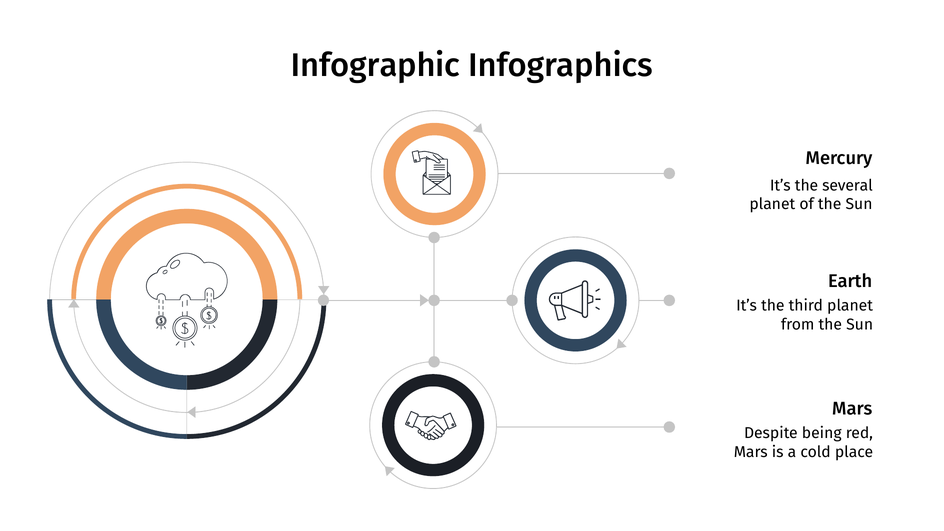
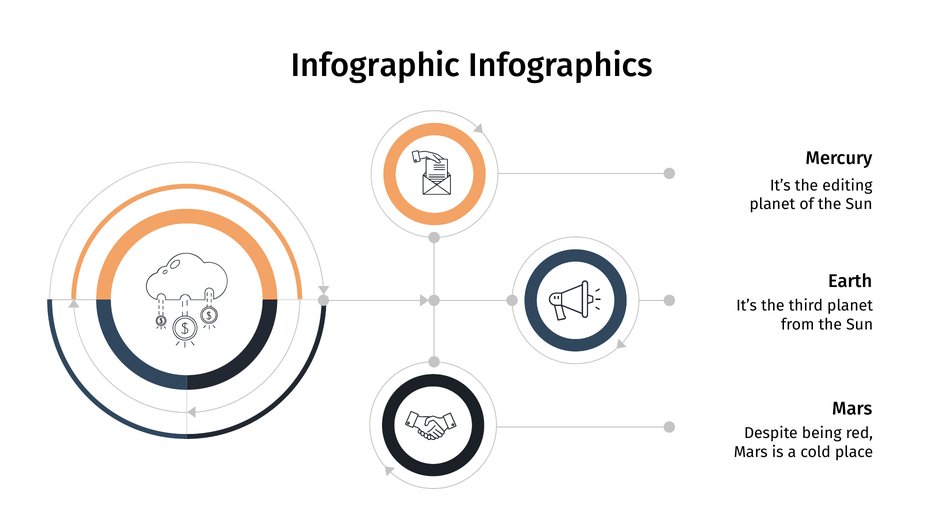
several: several -> editing
